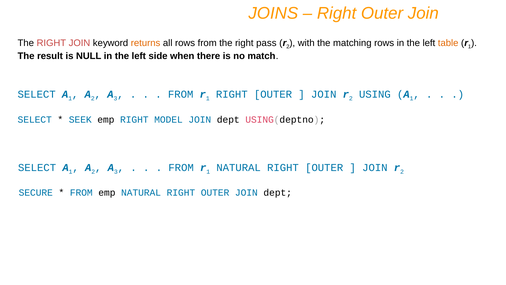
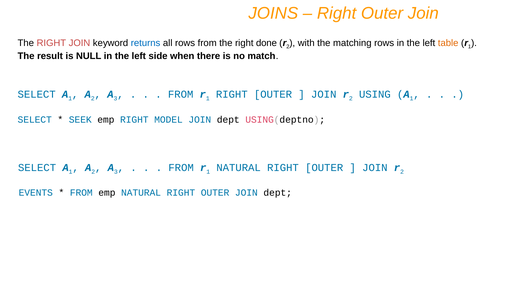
returns colour: orange -> blue
pass: pass -> done
SECURE: SECURE -> EVENTS
